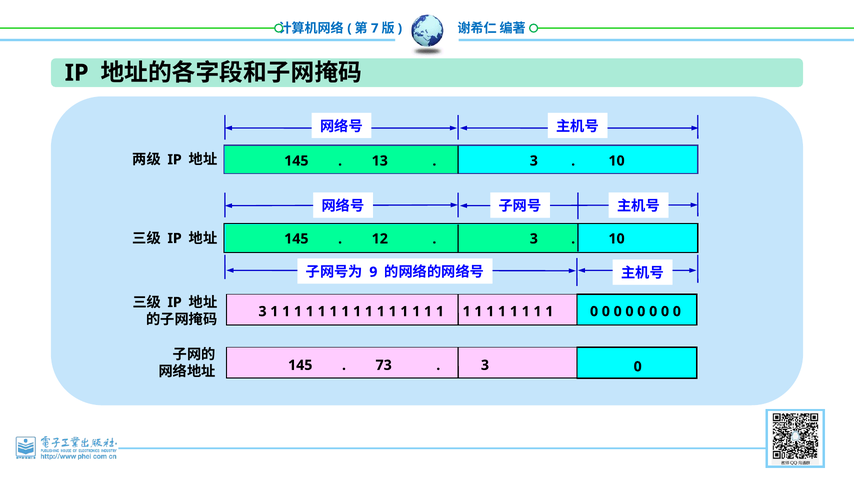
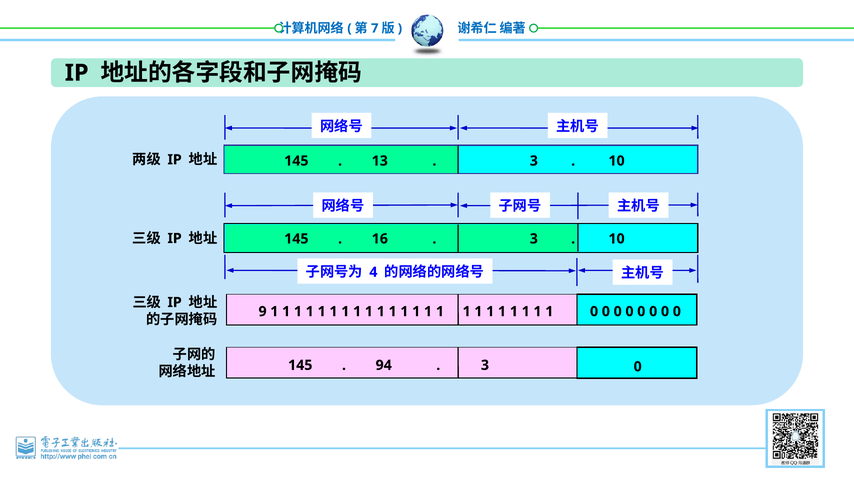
12: 12 -> 16
9: 9 -> 4
3 at (263, 312): 3 -> 9
73: 73 -> 94
